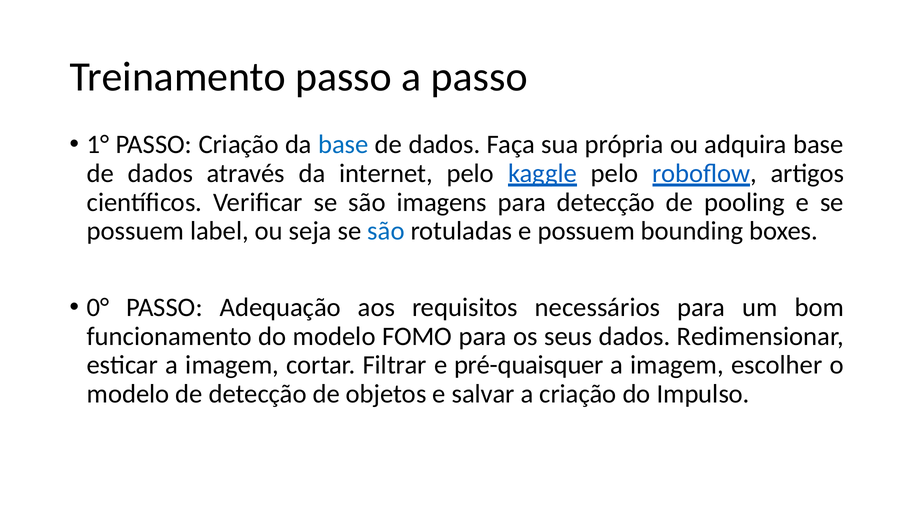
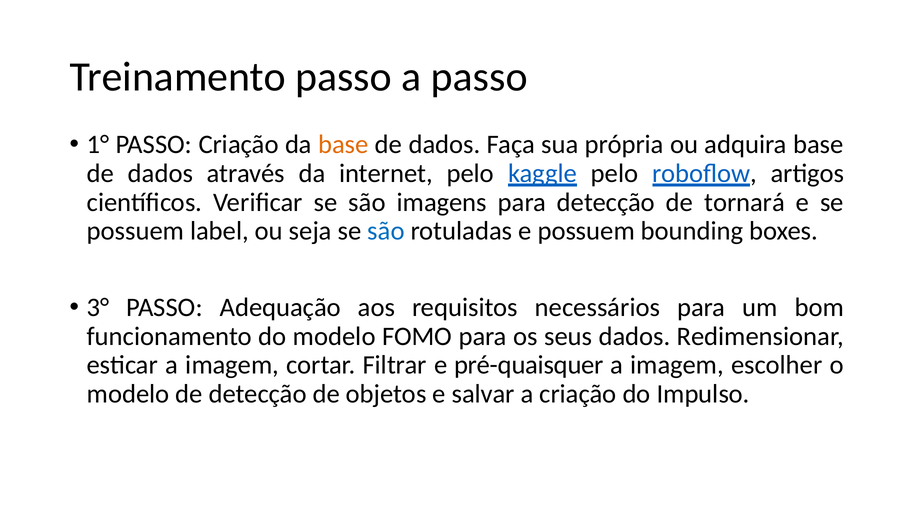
base at (343, 144) colour: blue -> orange
pooling: pooling -> tornará
0°: 0° -> 3°
